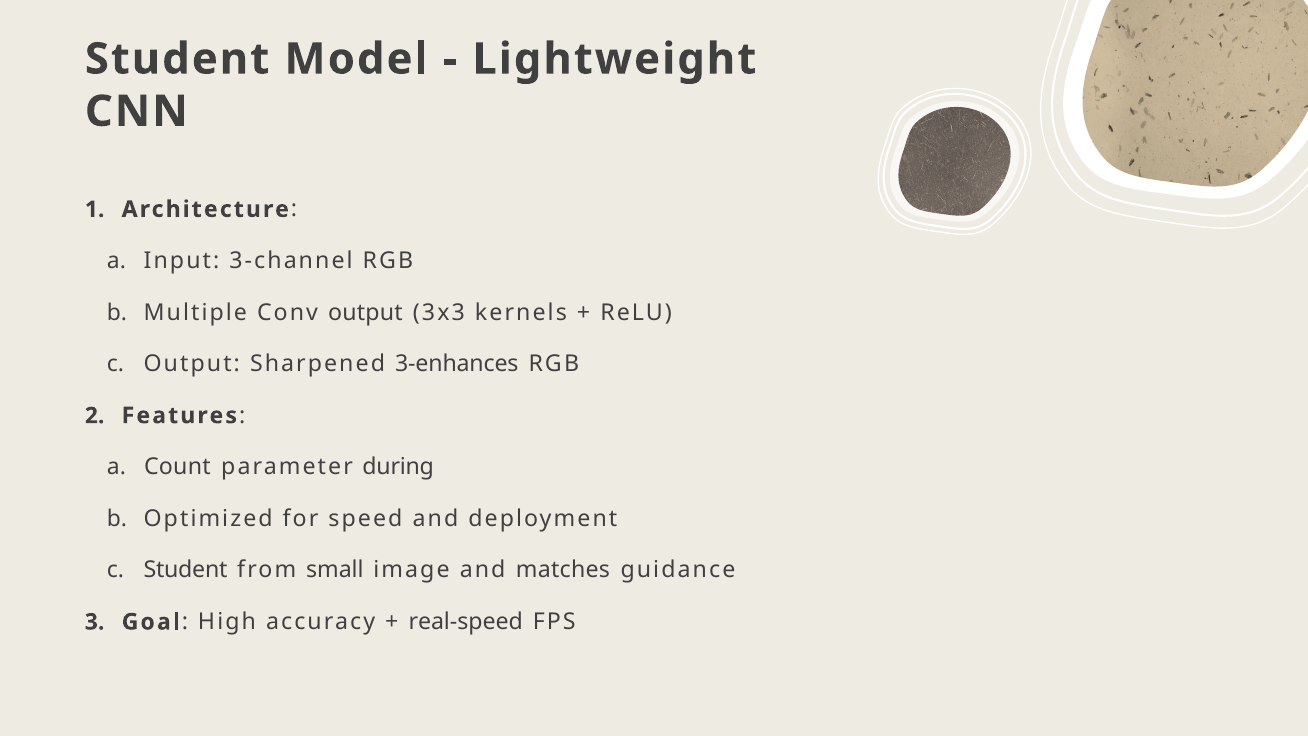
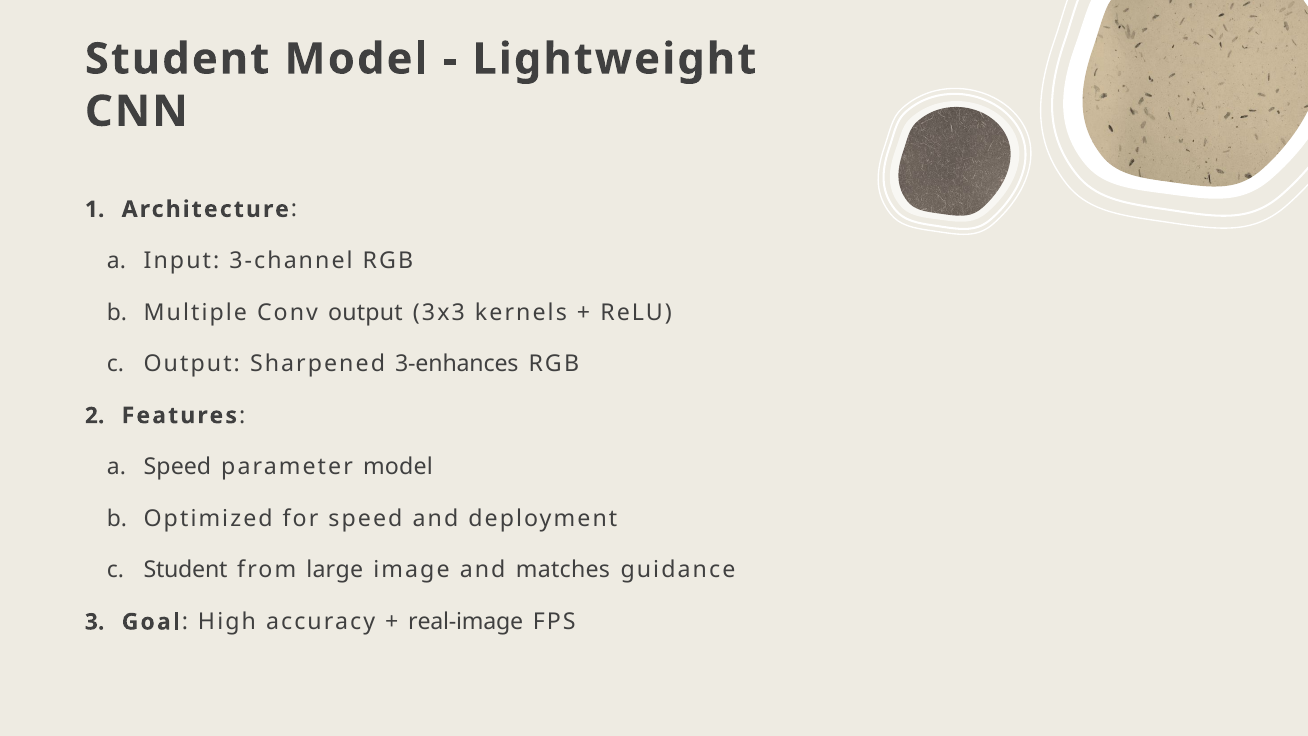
Count at (177, 467): Count -> Speed
parameter during: during -> model
small: small -> large
real-speed: real-speed -> real-image
